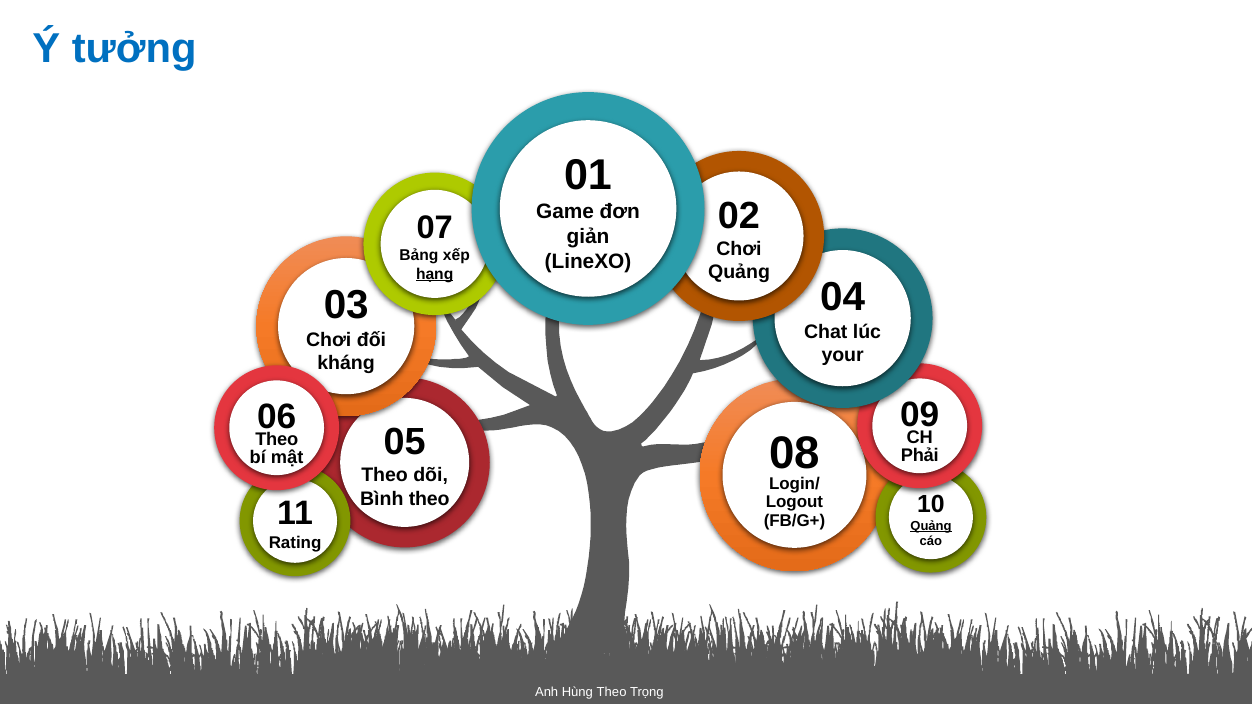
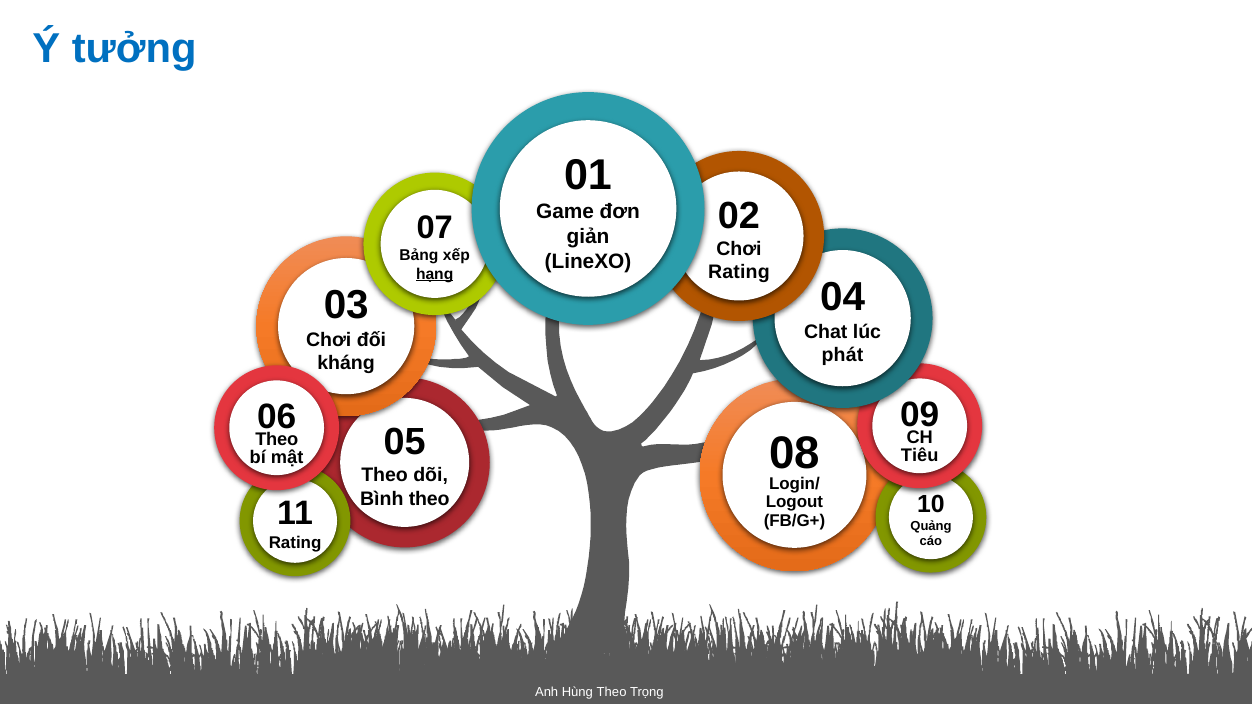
Quảng at (739, 272): Quảng -> Rating
your: your -> phát
Phải: Phải -> Tiêu
Quảng at (931, 526) underline: present -> none
